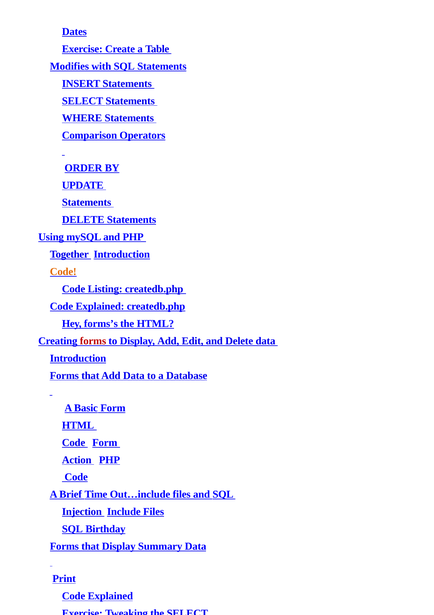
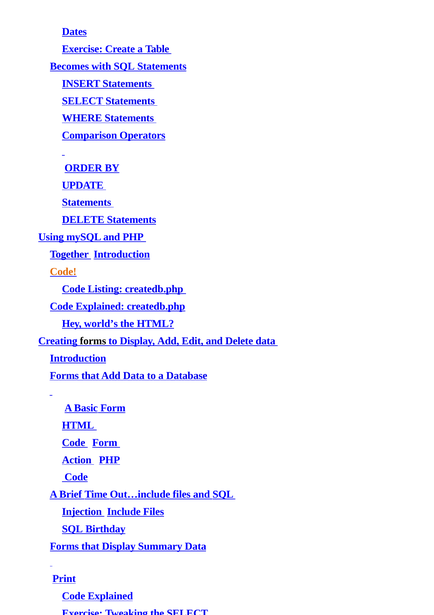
Modifies: Modifies -> Becomes
forms’s: forms’s -> world’s
forms at (93, 340) colour: red -> black
